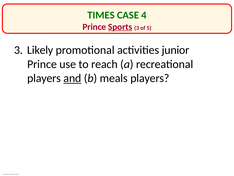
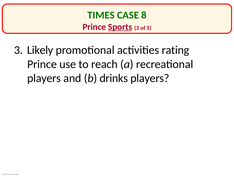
4: 4 -> 8
junior: junior -> rating
and underline: present -> none
meals: meals -> drinks
